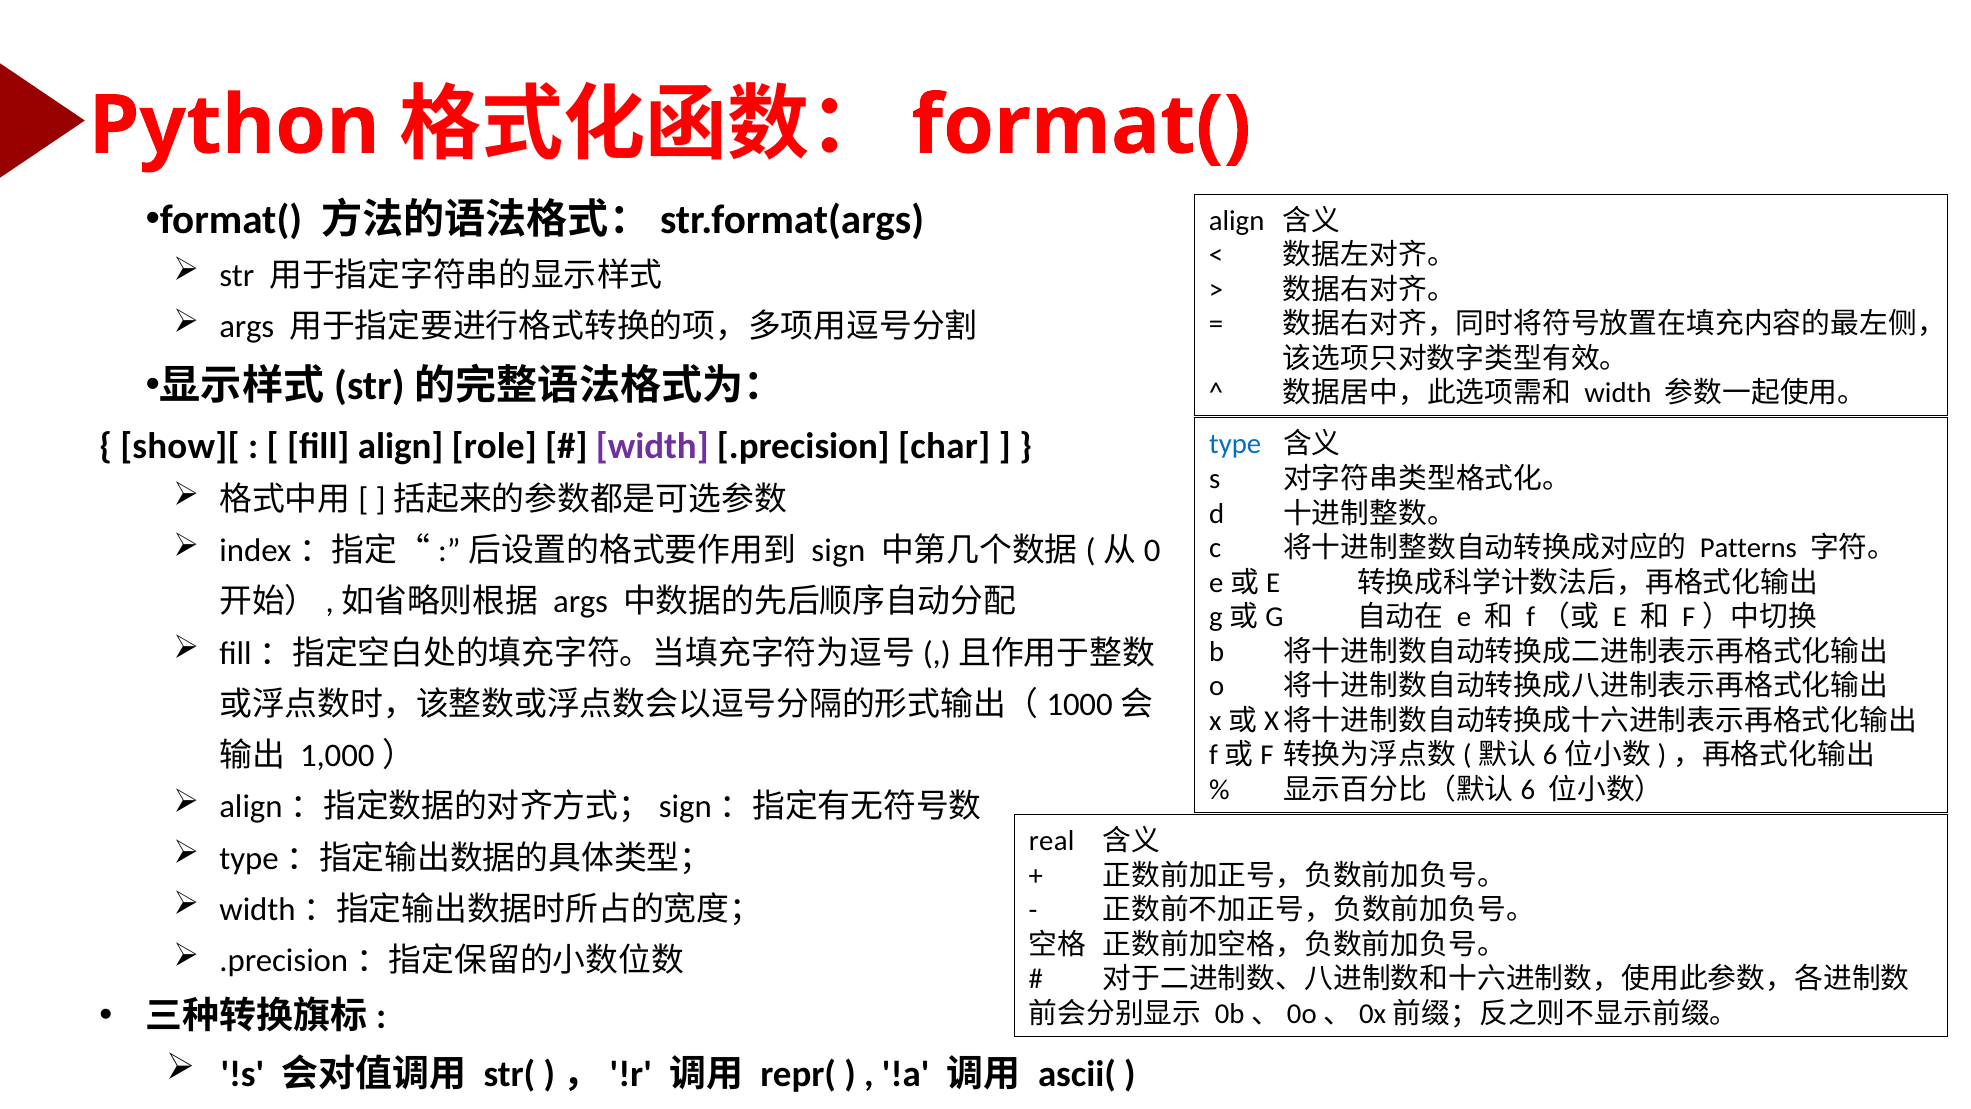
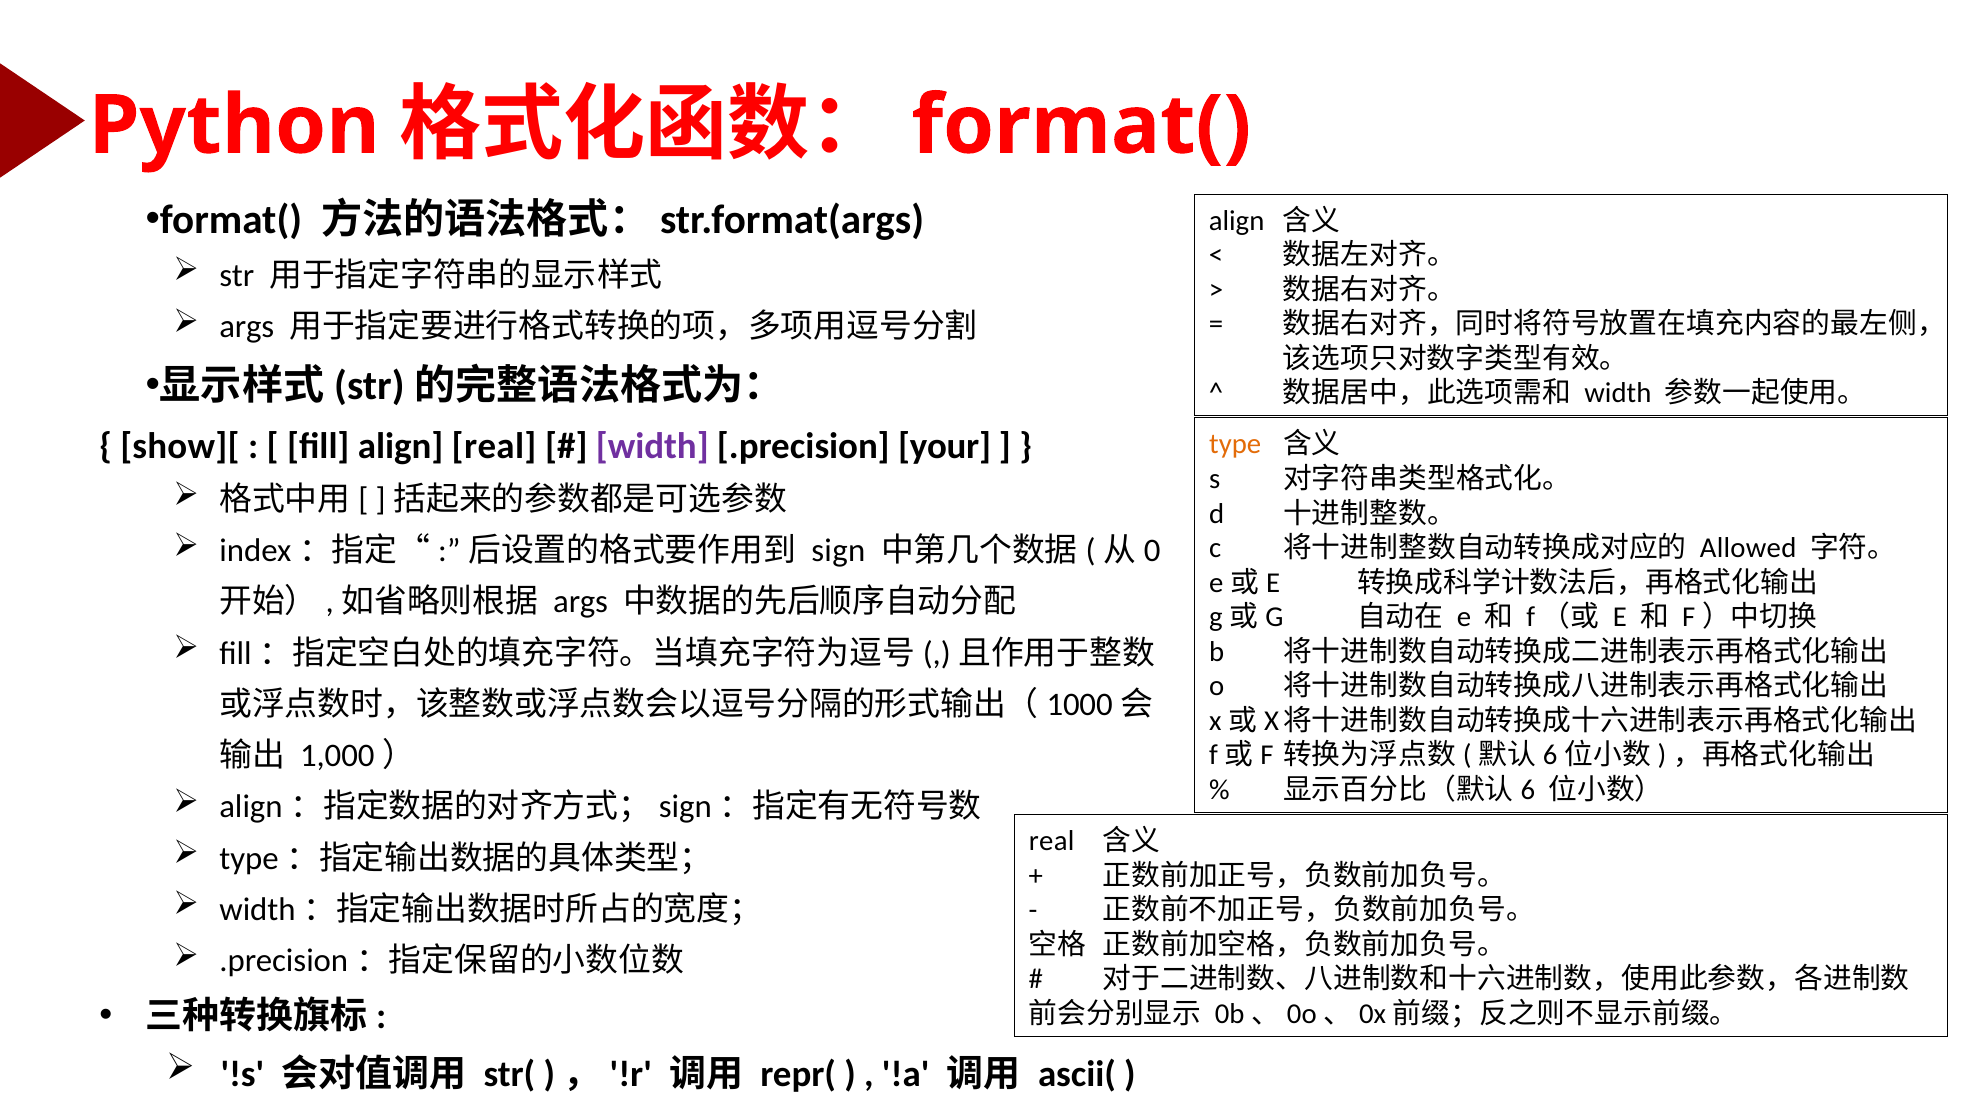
align role: role -> real
char: char -> your
type colour: blue -> orange
Patterns: Patterns -> Allowed
